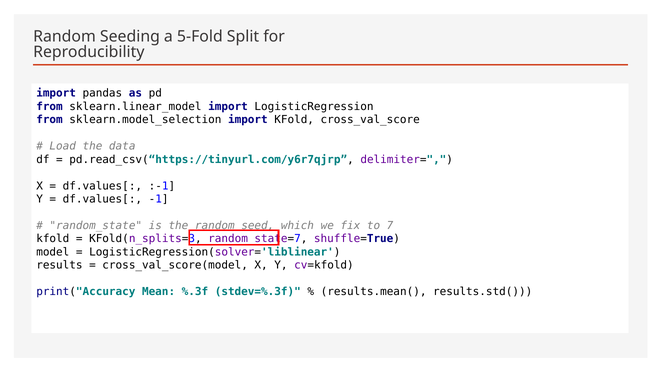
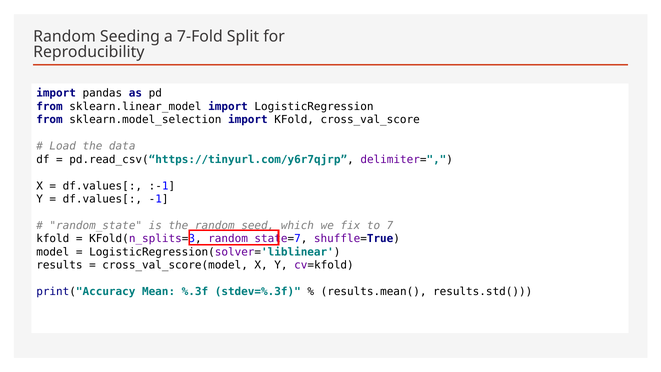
5-Fold: 5-Fold -> 7-Fold
